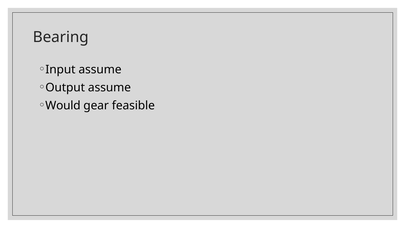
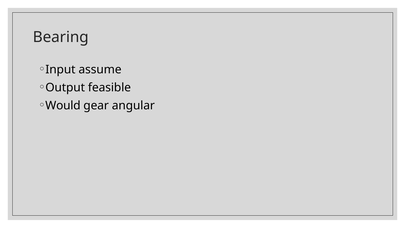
Output assume: assume -> feasible
feasible: feasible -> angular
